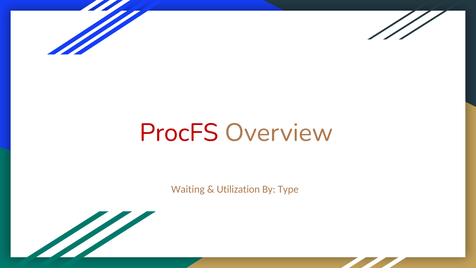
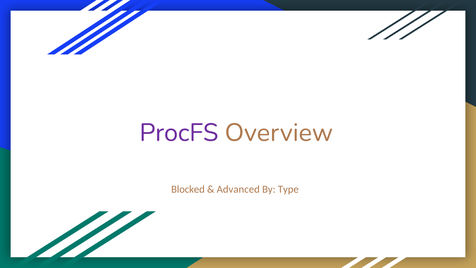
ProcFS colour: red -> purple
Waiting: Waiting -> Blocked
Utilization: Utilization -> Advanced
